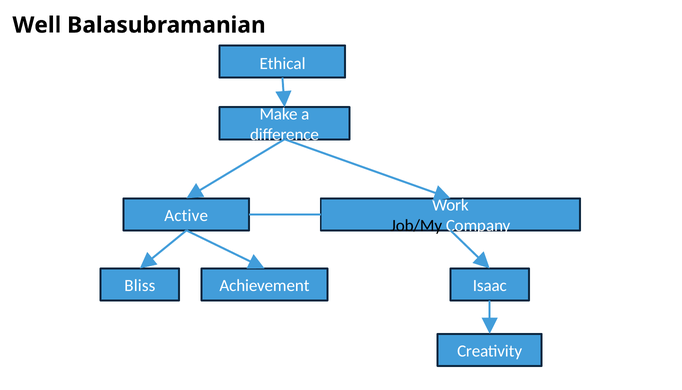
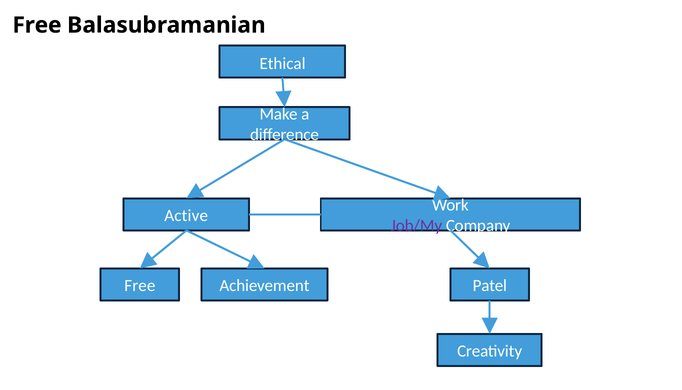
Well at (37, 25): Well -> Free
Job/My colour: black -> purple
Bliss at (140, 285): Bliss -> Free
Isaac: Isaac -> Patel
